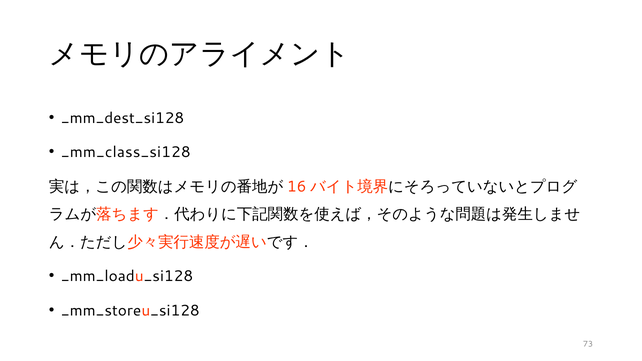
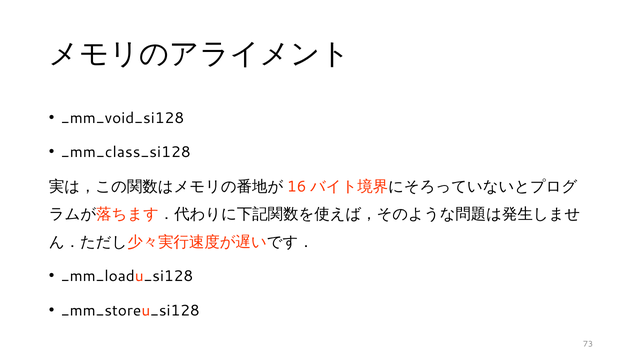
_mm_dest_si128: _mm_dest_si128 -> _mm_void_si128
